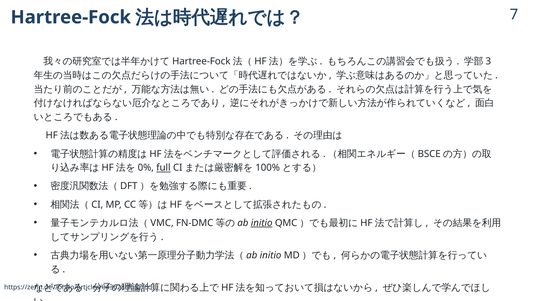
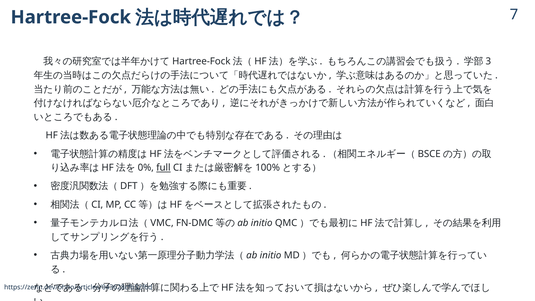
initio at (262, 223) underline: present -> none
